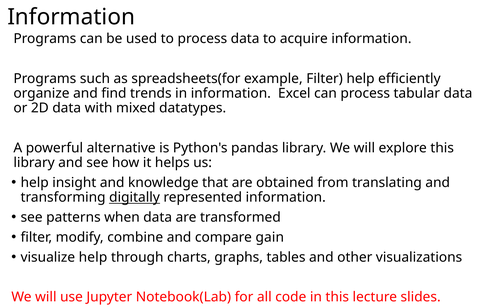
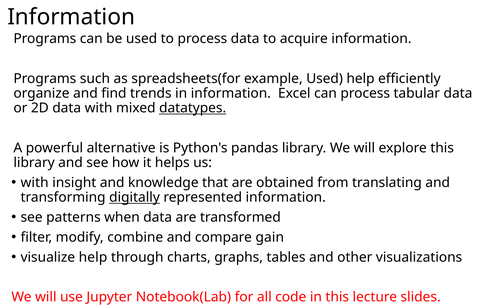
example Filter: Filter -> Used
datatypes underline: none -> present
help at (35, 183): help -> with
